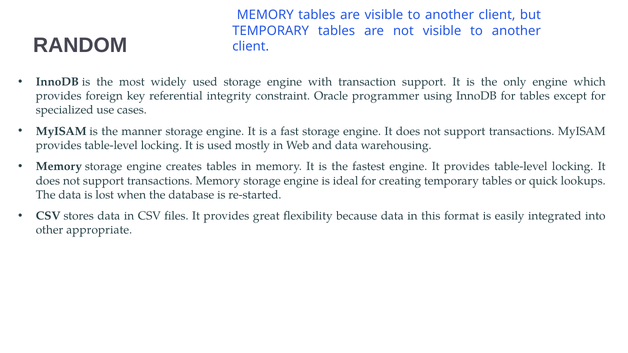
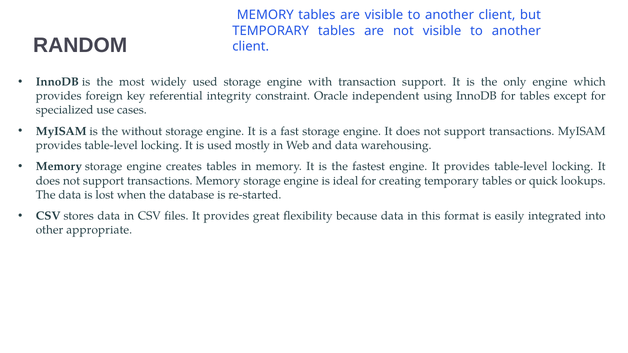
programmer: programmer -> independent
manner: manner -> without
